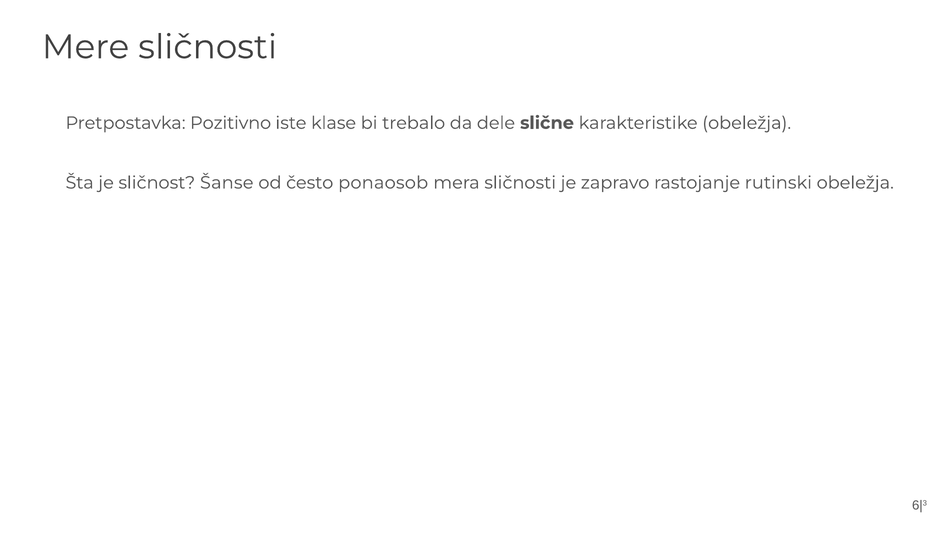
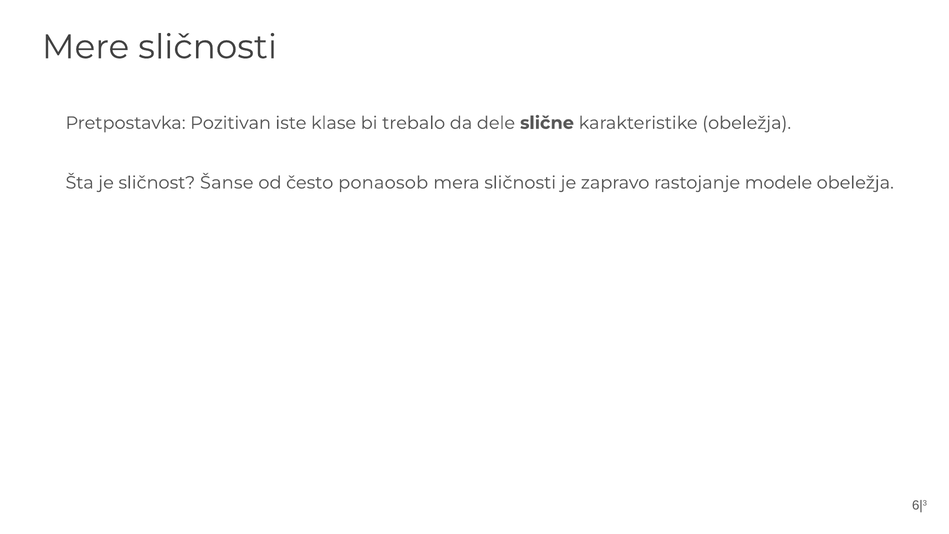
Pozitivno: Pozitivno -> Pozitivan
rutinski: rutinski -> modele
